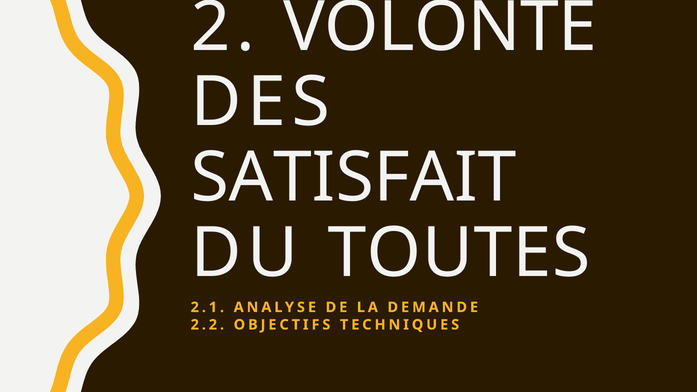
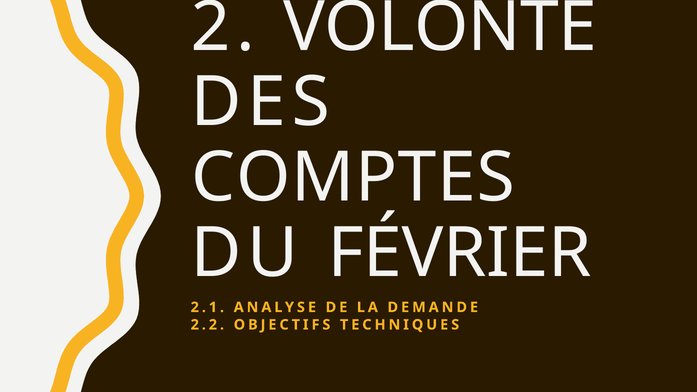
SATISFAIT: SATISFAIT -> COMPTES
TOUTES: TOUTES -> FÉVRIER
